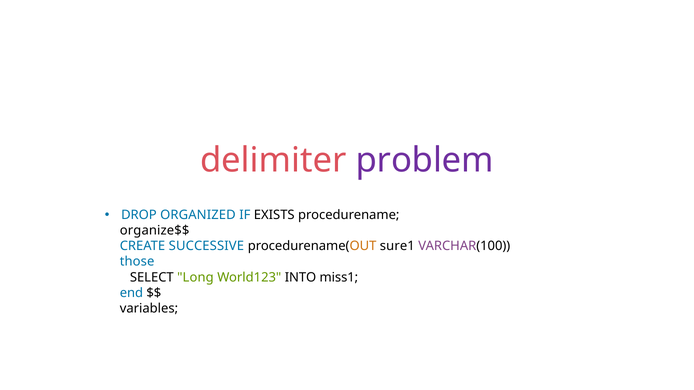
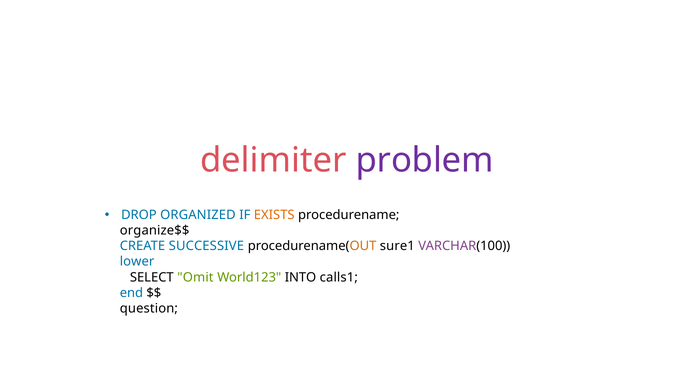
EXISTS colour: black -> orange
those: those -> lower
Long: Long -> Omit
miss1: miss1 -> calls1
variables: variables -> question
